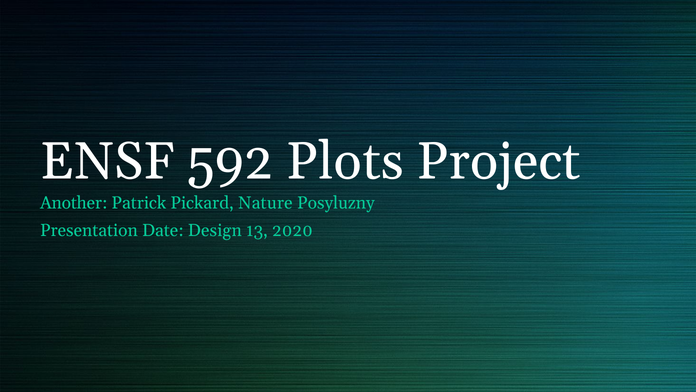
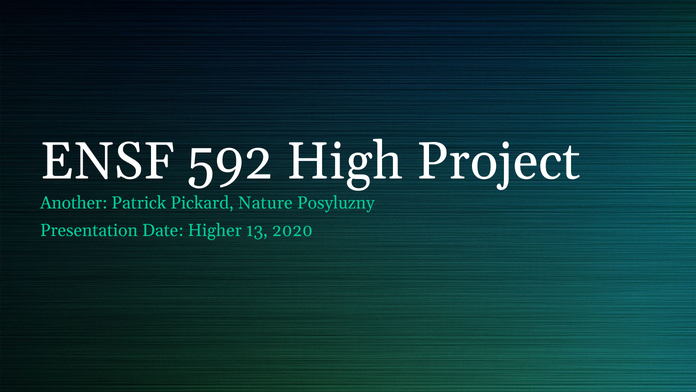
Plots: Plots -> High
Design: Design -> Higher
